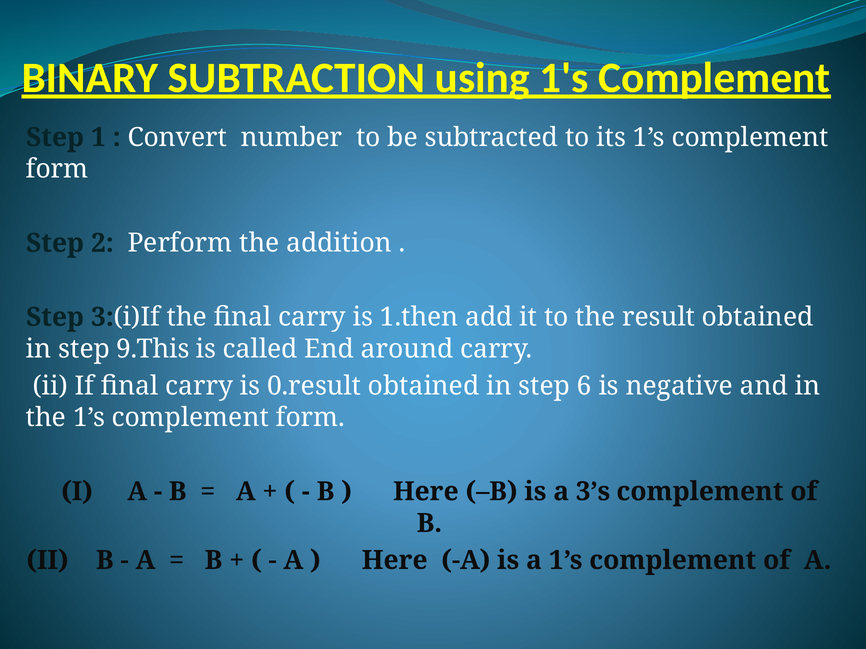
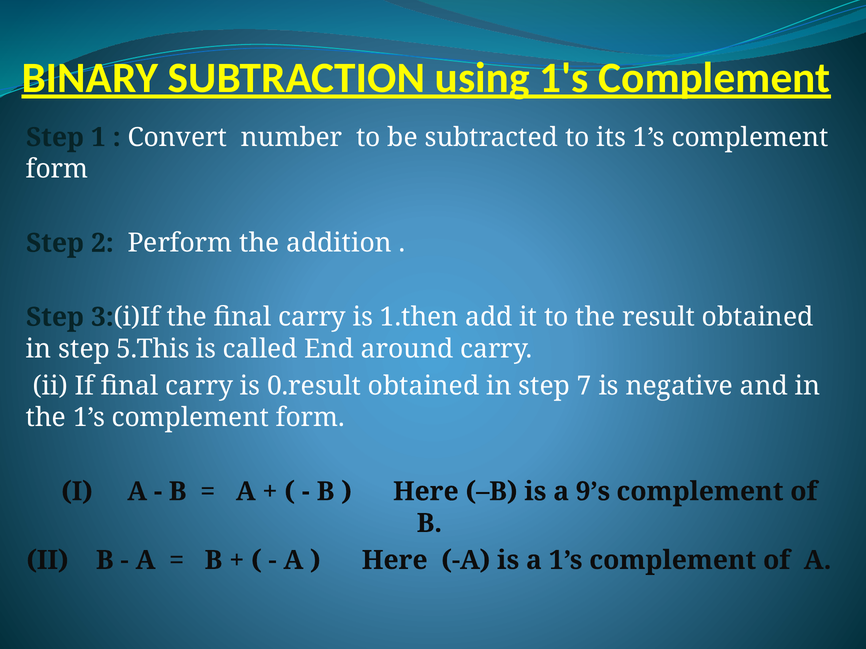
9.This: 9.This -> 5.This
6: 6 -> 7
3’s: 3’s -> 9’s
